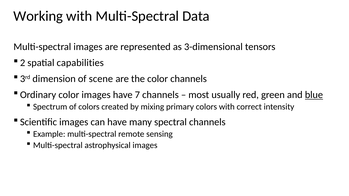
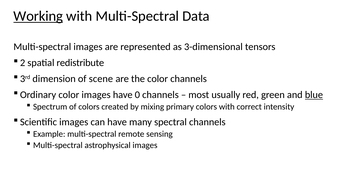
Working underline: none -> present
capabilities: capabilities -> redistribute
7: 7 -> 0
